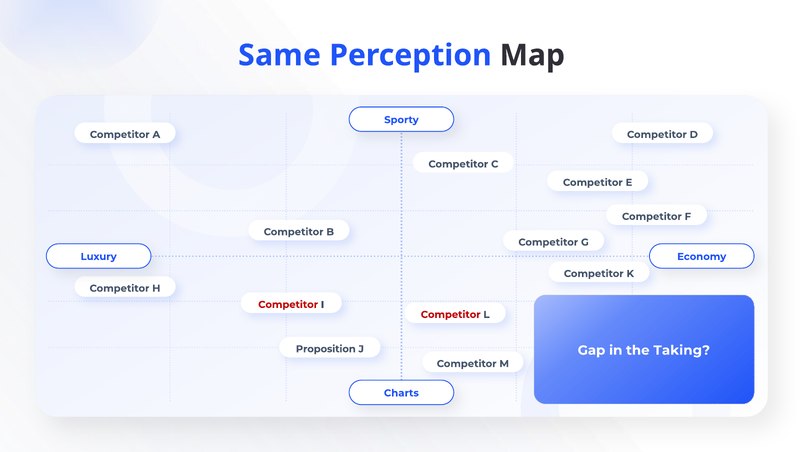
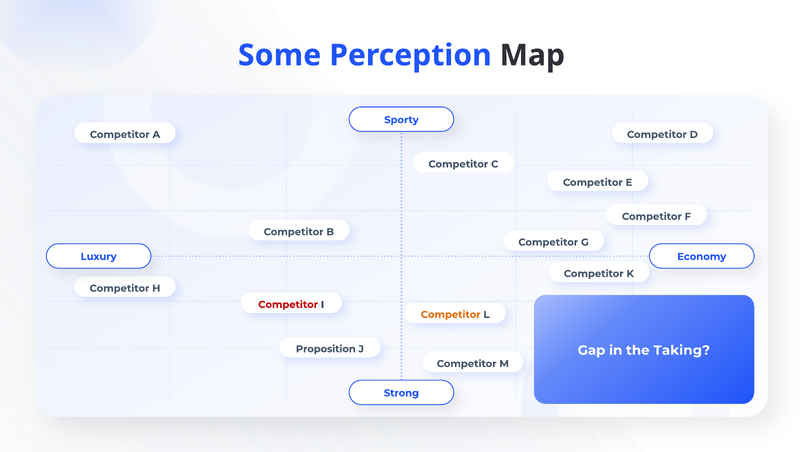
Same: Same -> Some
Competitor at (451, 314) colour: red -> orange
Charts: Charts -> Strong
